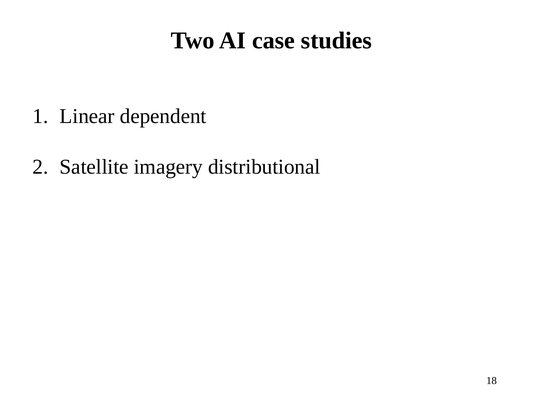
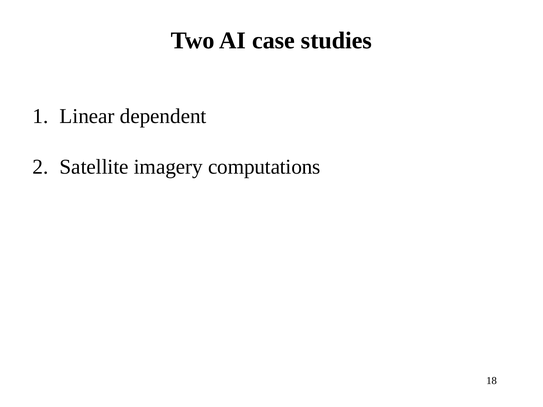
distributional: distributional -> computations
